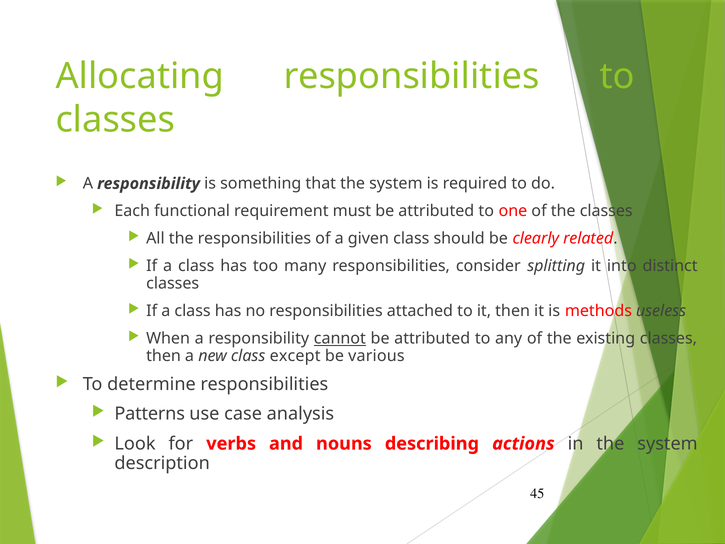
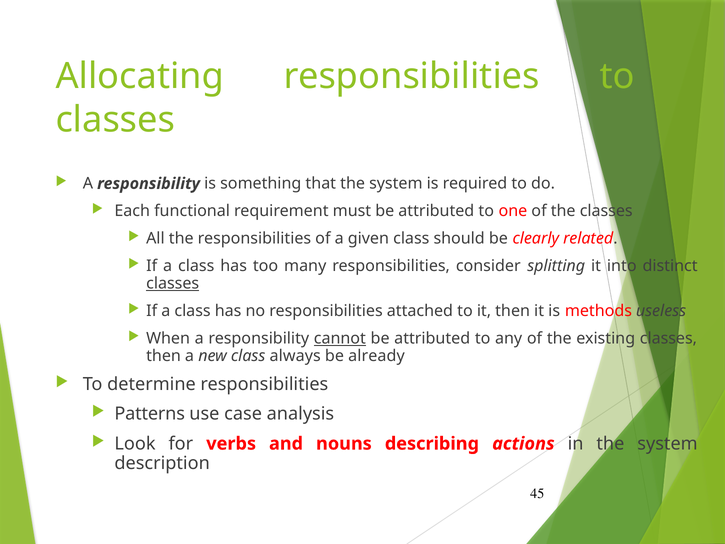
classes at (173, 283) underline: none -> present
except: except -> always
various: various -> already
